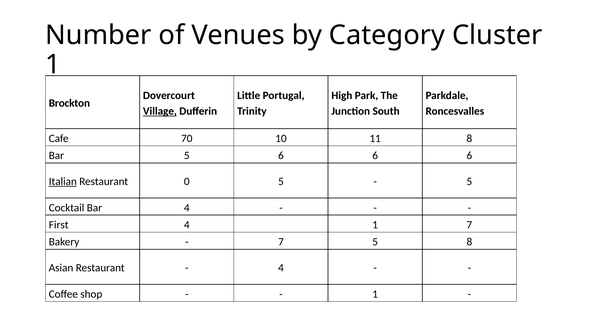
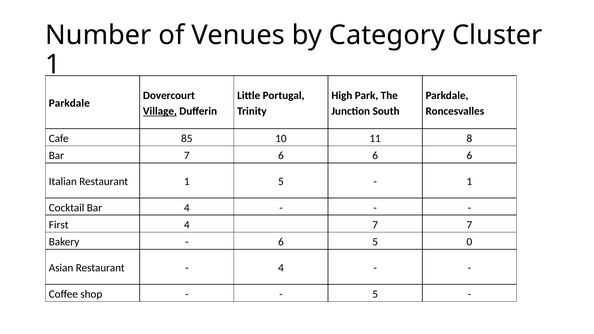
Brockton at (69, 103): Brockton -> Parkdale
70: 70 -> 85
Bar 5: 5 -> 7
Italian underline: present -> none
Restaurant 0: 0 -> 1
5 at (469, 182): 5 -> 1
4 1: 1 -> 7
7 at (281, 242): 7 -> 6
5 8: 8 -> 0
1 at (375, 294): 1 -> 5
